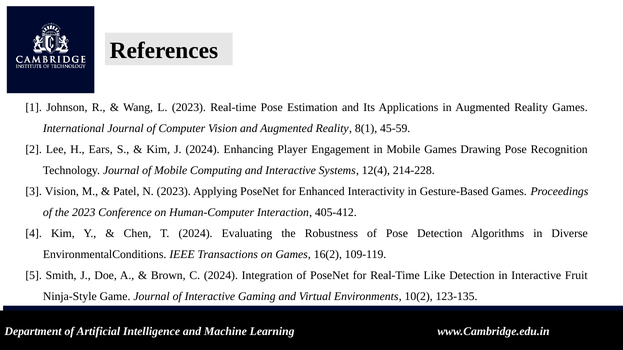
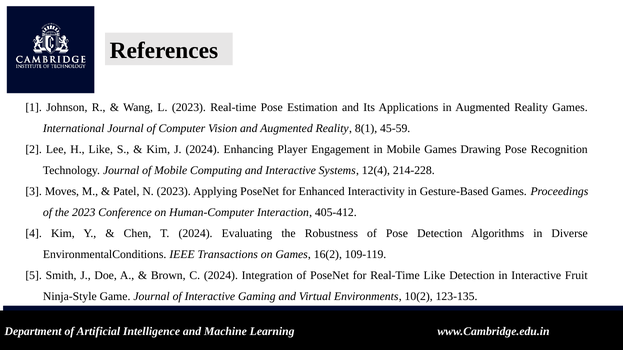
H Ears: Ears -> Like
3 Vision: Vision -> Moves
